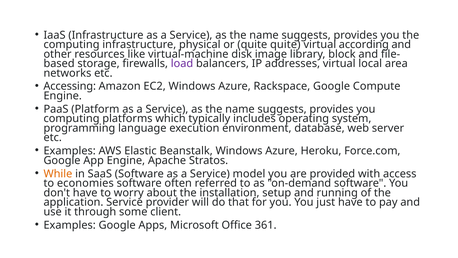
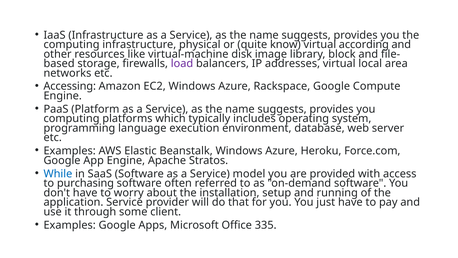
quite quite: quite -> know
While colour: orange -> blue
economies: economies -> purchasing
361: 361 -> 335
